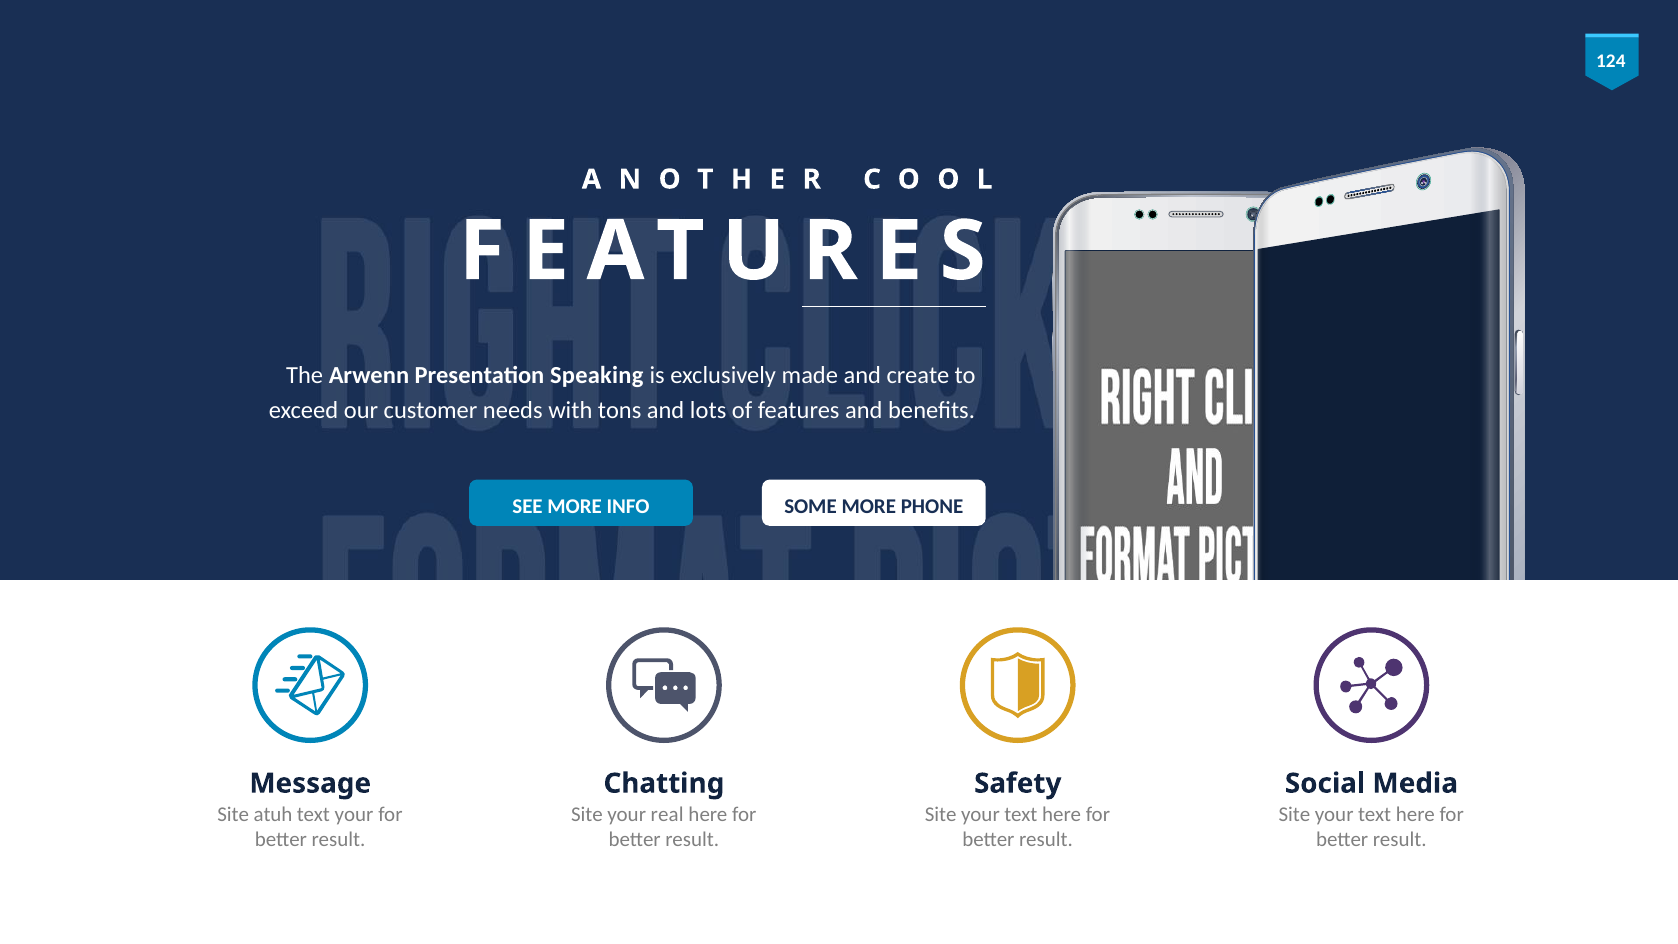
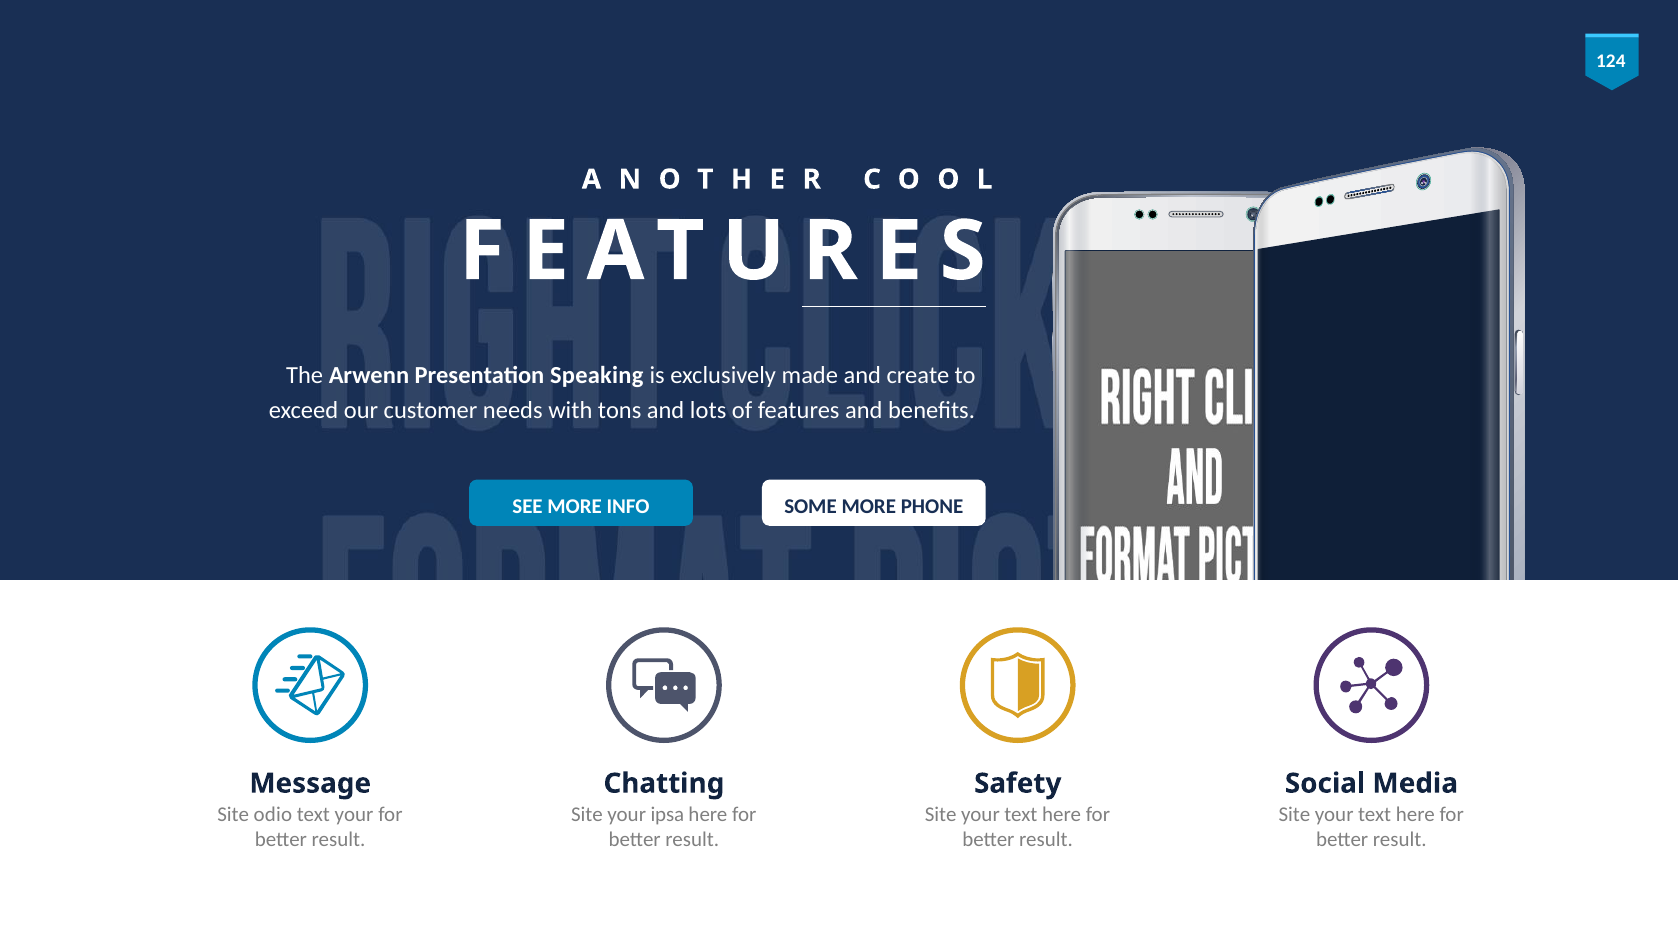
atuh: atuh -> odio
real: real -> ipsa
